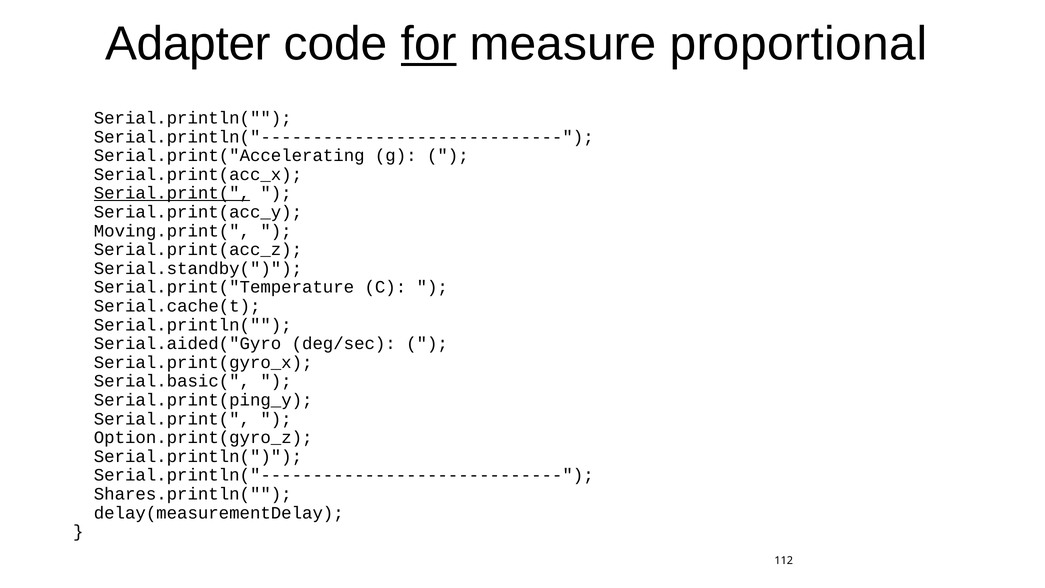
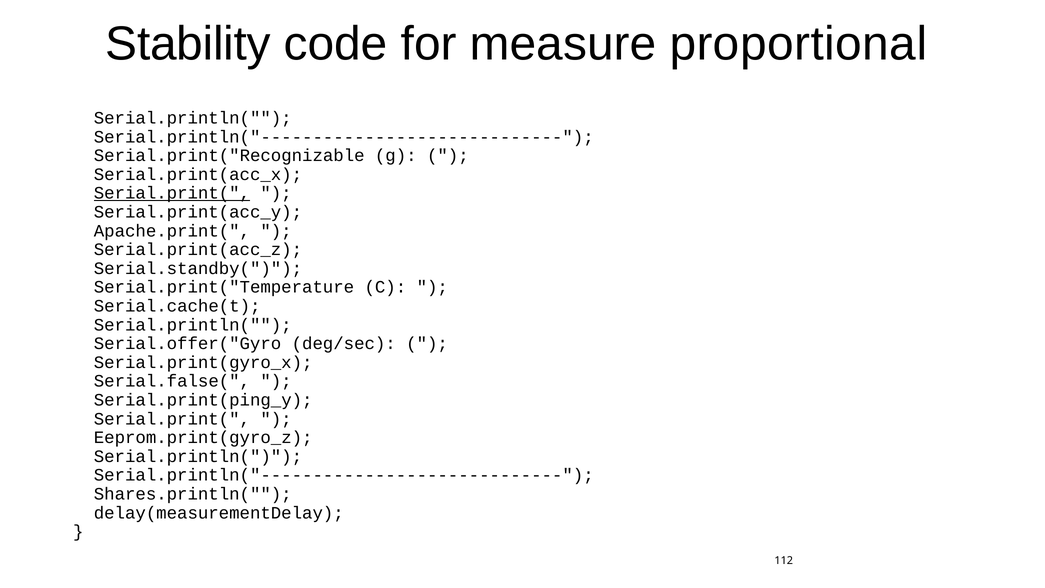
Adapter: Adapter -> Stability
for underline: present -> none
Serial.print("Accelerating: Serial.print("Accelerating -> Serial.print("Recognizable
Moving.print(: Moving.print( -> Apache.print(
Serial.aided("Gyro: Serial.aided("Gyro -> Serial.offer("Gyro
Serial.basic(: Serial.basic( -> Serial.false(
Option.print(gyro_z: Option.print(gyro_z -> Eeprom.print(gyro_z
